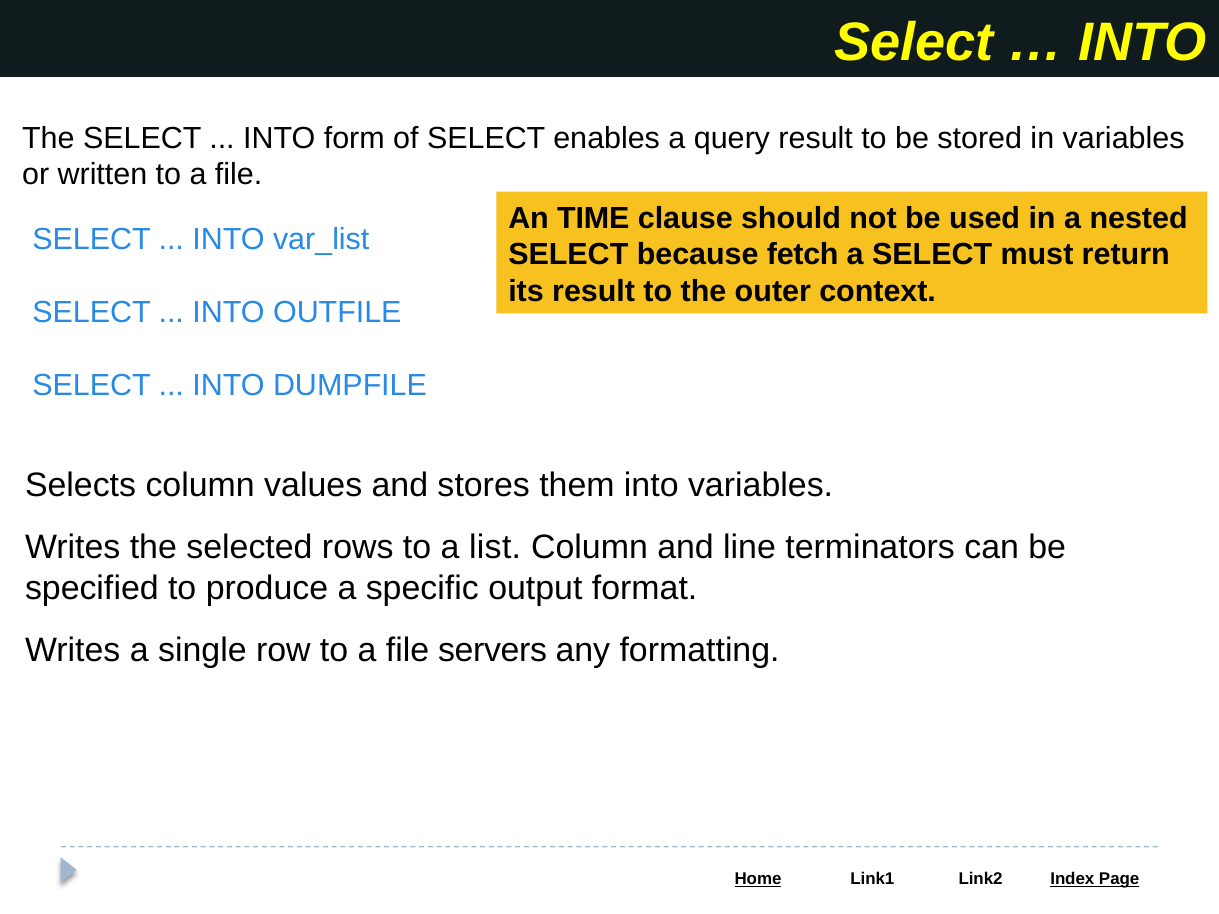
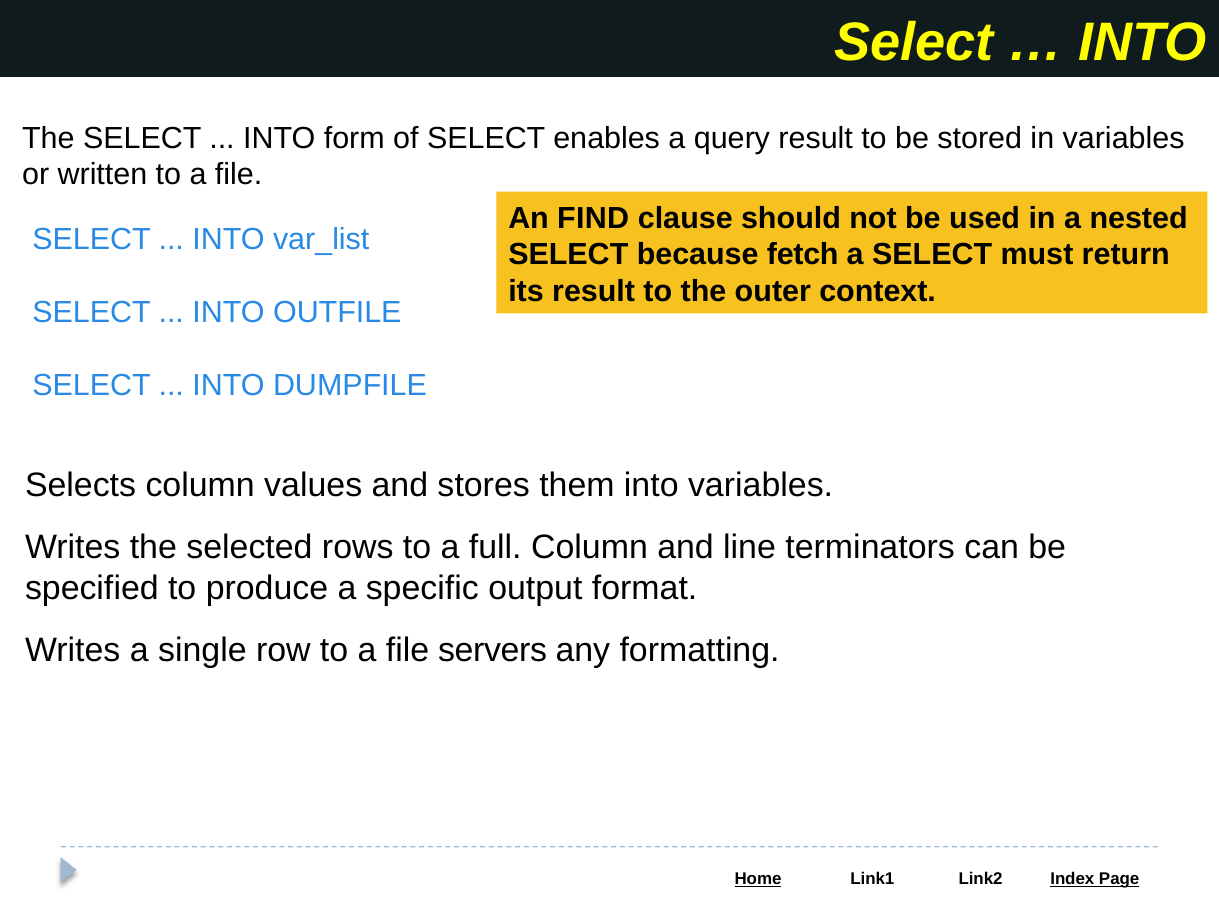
TIME: TIME -> FIND
list: list -> full
